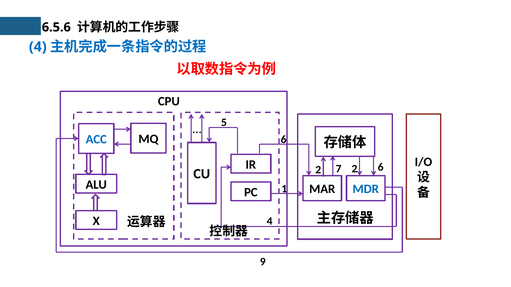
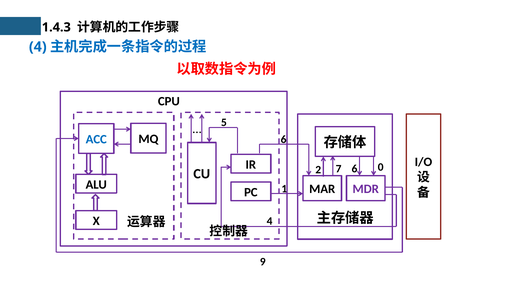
6.5.6: 6.5.6 -> 1.4.3
7 6: 6 -> 0
2 2: 2 -> 6
MDR colour: blue -> purple
